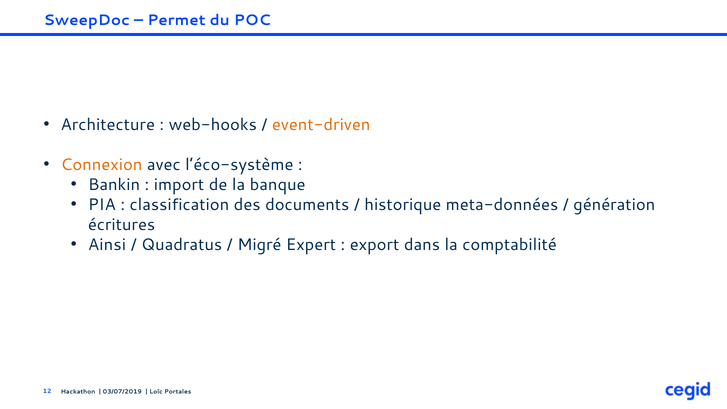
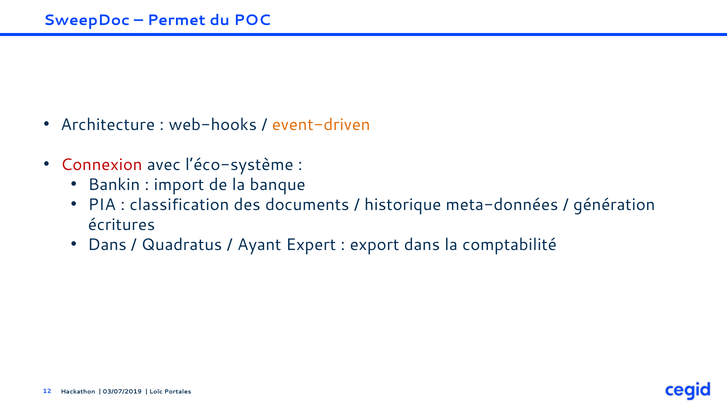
Connexion colour: orange -> red
Ainsi at (107, 245): Ainsi -> Dans
Migré: Migré -> Ayant
